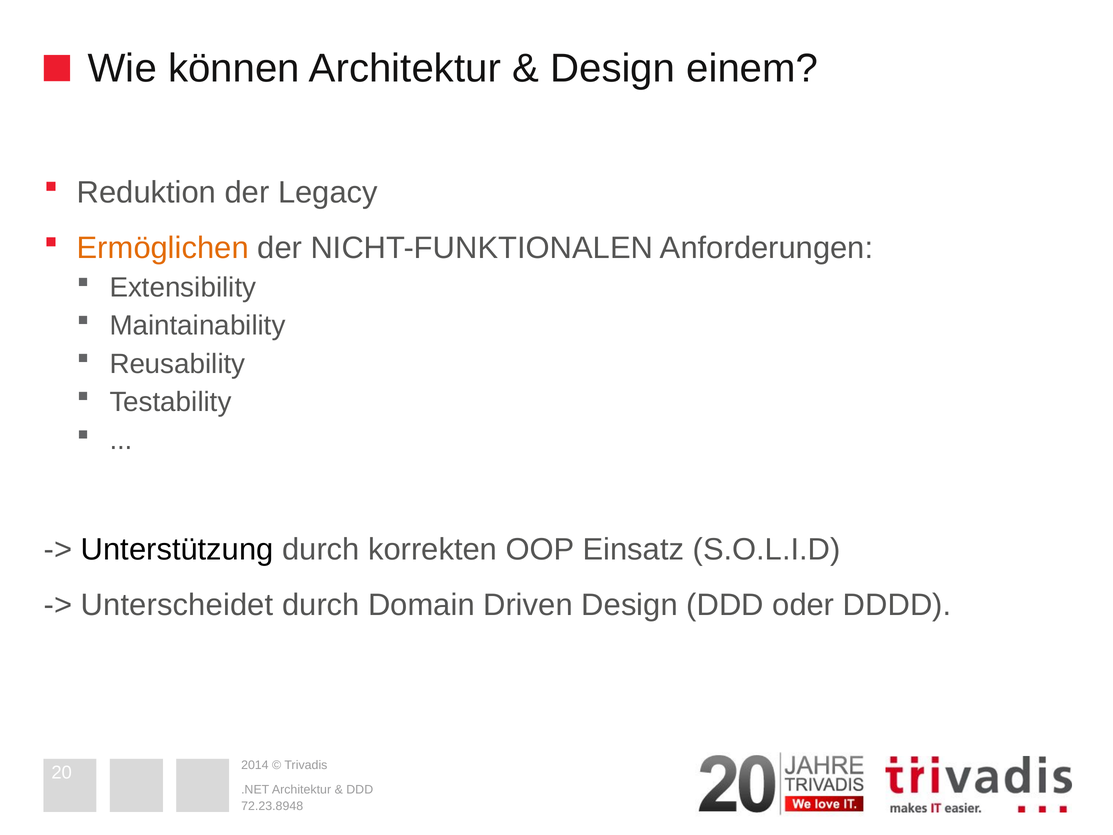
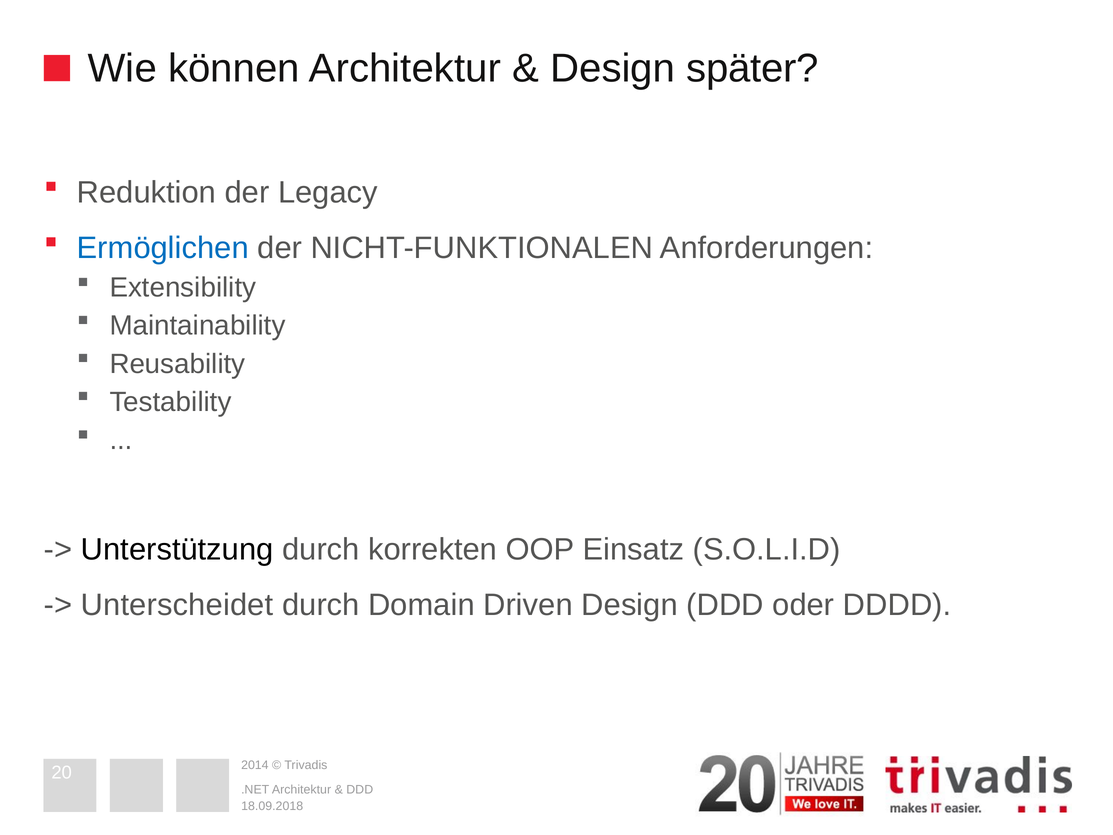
einem: einem -> später
Ermöglichen colour: orange -> blue
72.23.8948: 72.23.8948 -> 18.09.2018
